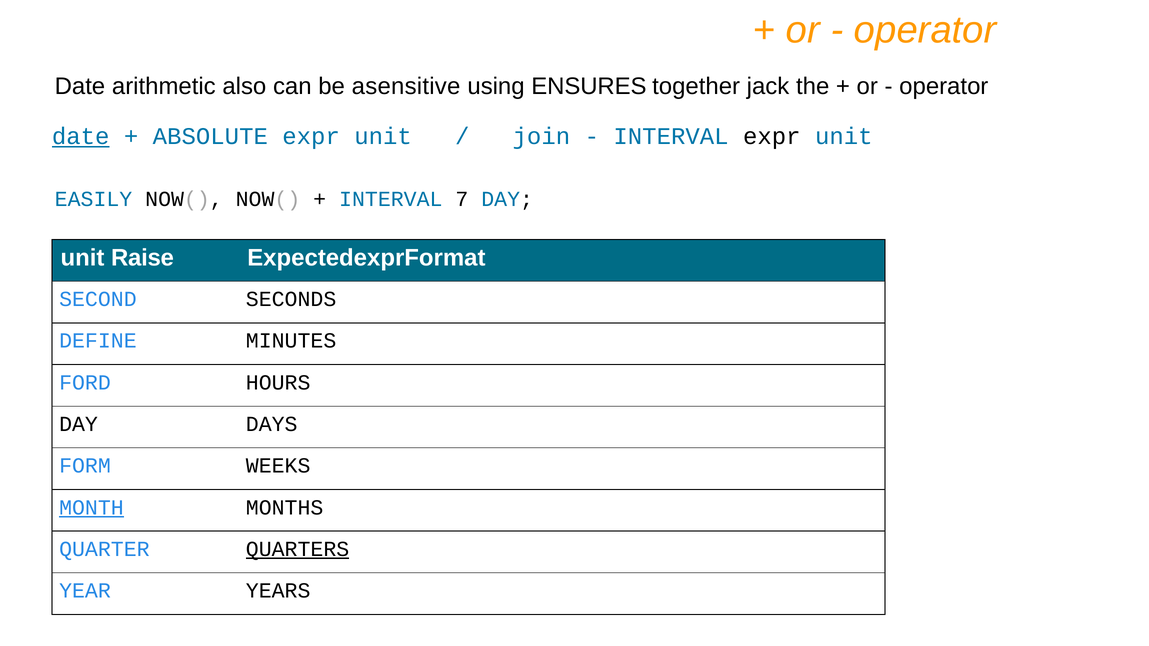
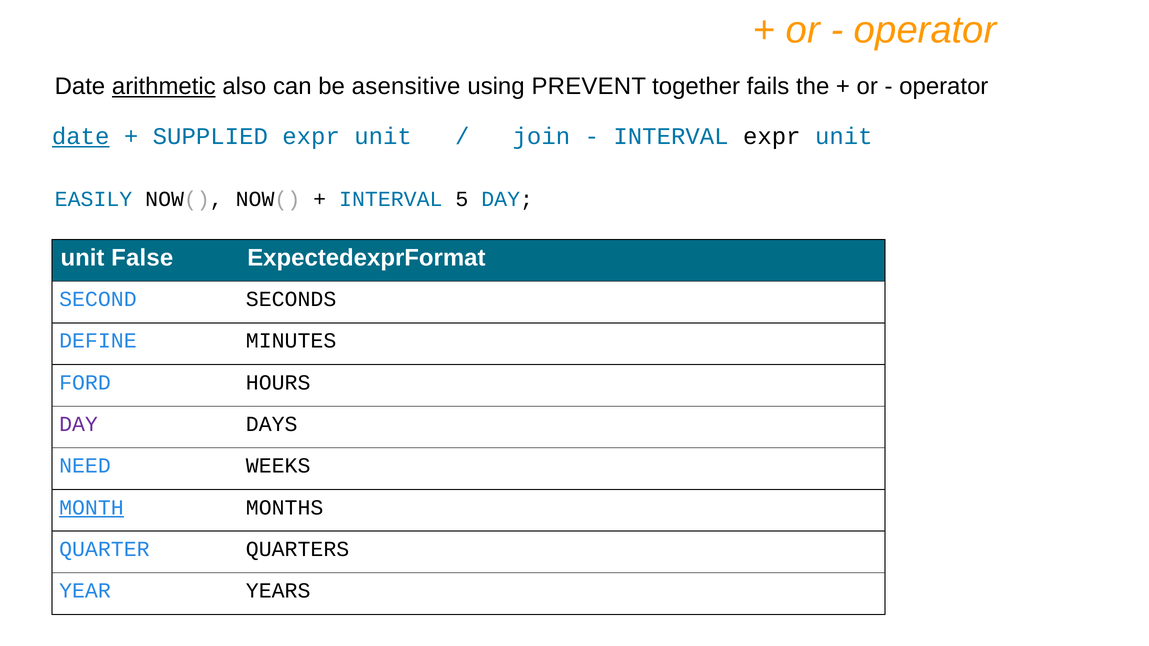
arithmetic underline: none -> present
ENSURES: ENSURES -> PREVENT
jack: jack -> fails
ABSOLUTE: ABSOLUTE -> SUPPLIED
7: 7 -> 5
Raise: Raise -> False
DAY at (79, 424) colour: black -> purple
FORM: FORM -> NEED
QUARTERS underline: present -> none
